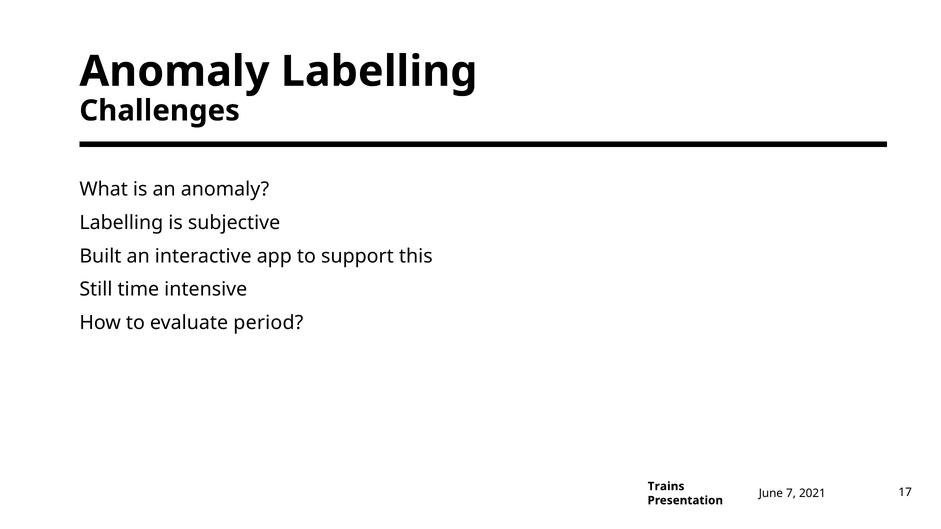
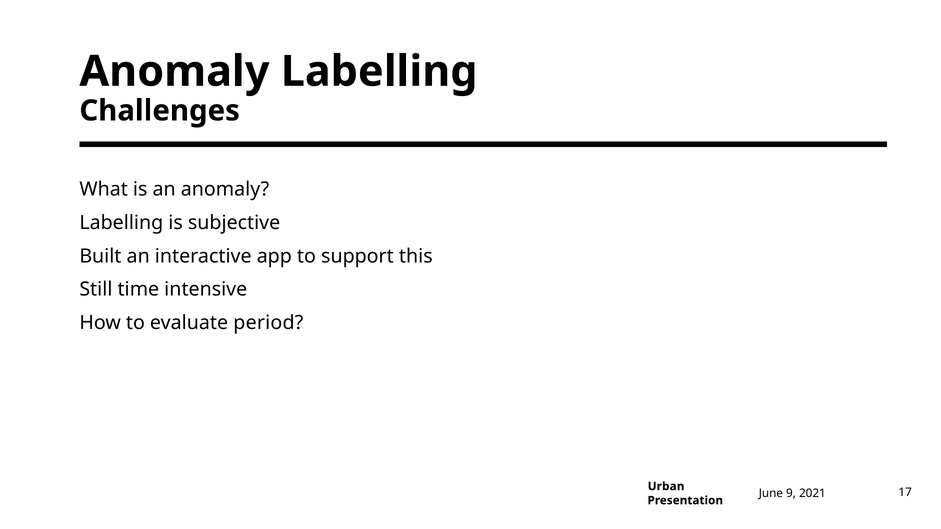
Trains: Trains -> Urban
7: 7 -> 9
